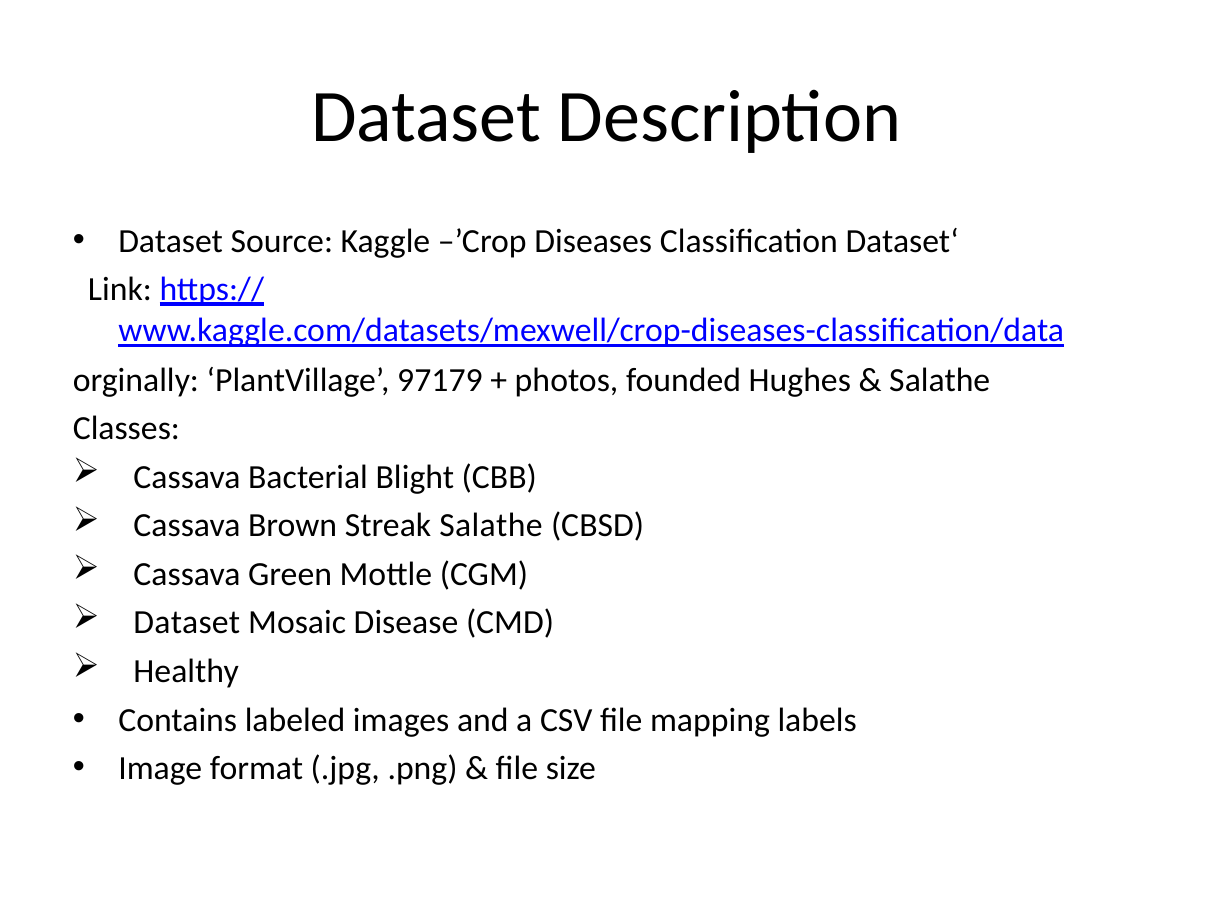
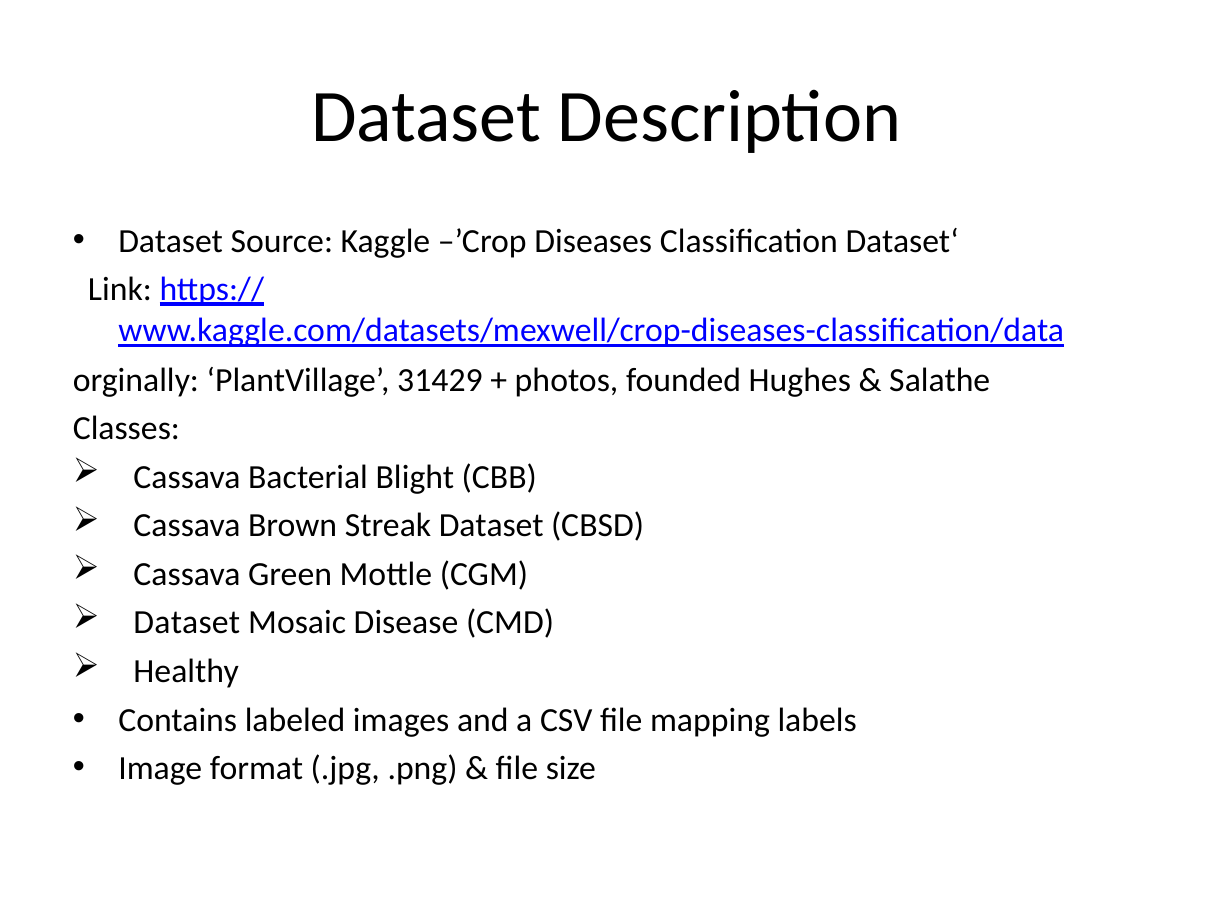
97179: 97179 -> 31429
Streak Salathe: Salathe -> Dataset
